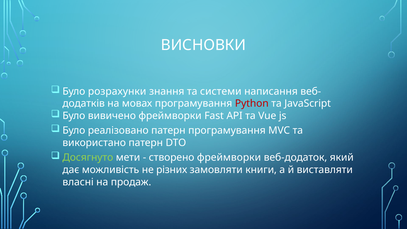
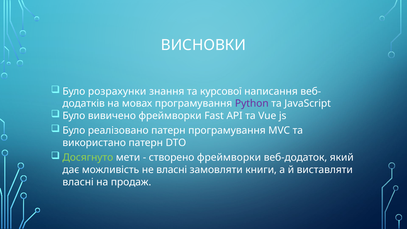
системи: системи -> курсової
Python colour: red -> purple
не різних: різних -> власні
